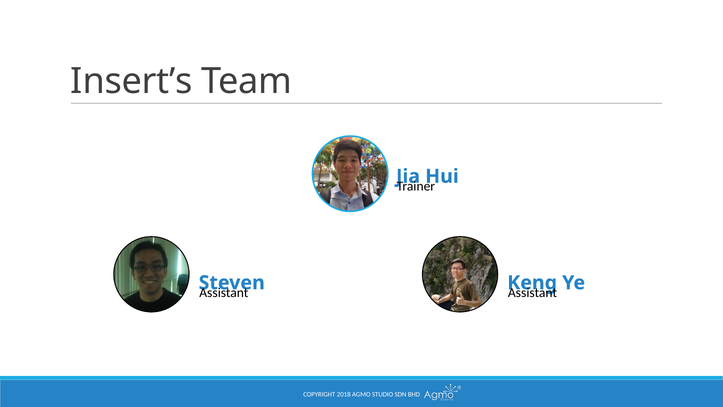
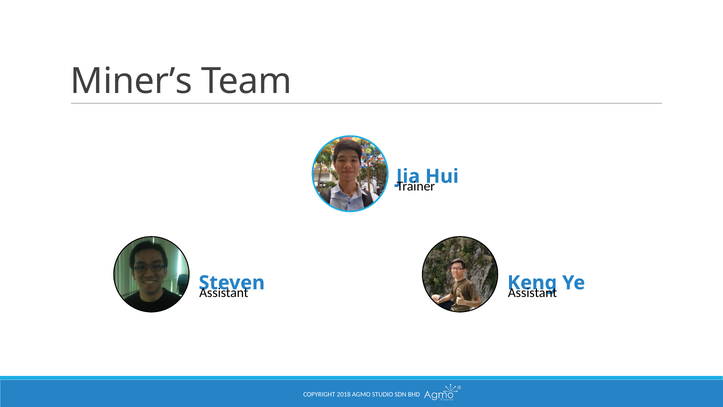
Insert’s: Insert’s -> Miner’s
